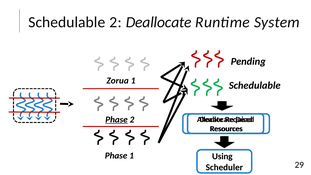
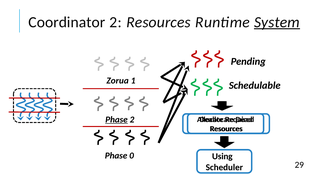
Schedulable at (67, 22): Schedulable -> Coordinator
2 Deallocate: Deallocate -> Resources
System underline: none -> present
Phase 1: 1 -> 0
